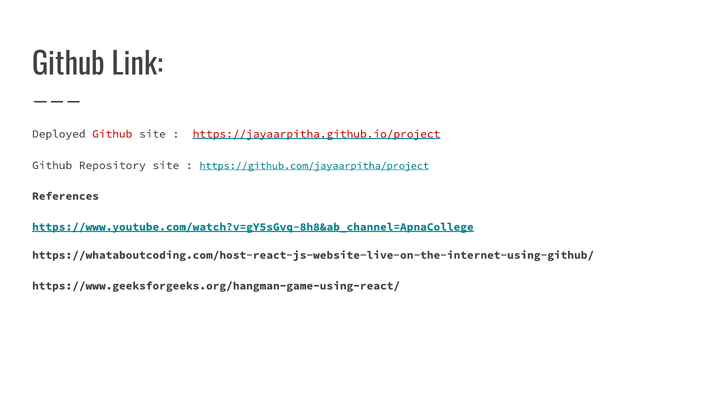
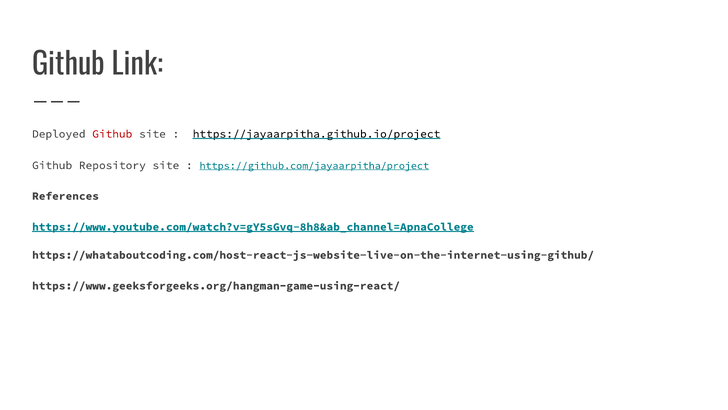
https://jayaarpitha.github.io/project colour: red -> black
